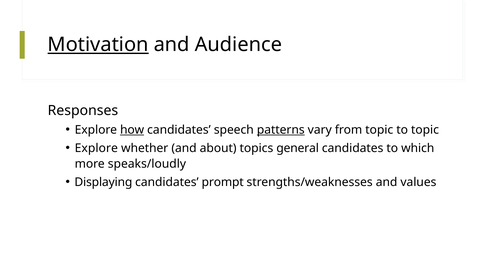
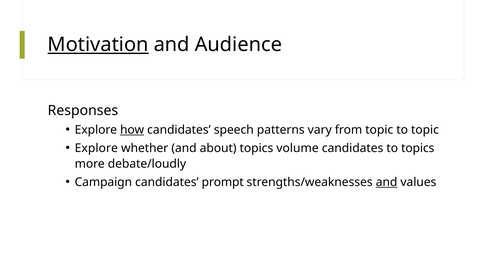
patterns underline: present -> none
general: general -> volume
to which: which -> topics
speaks/loudly: speaks/loudly -> debate/loudly
Displaying: Displaying -> Campaign
and at (387, 183) underline: none -> present
